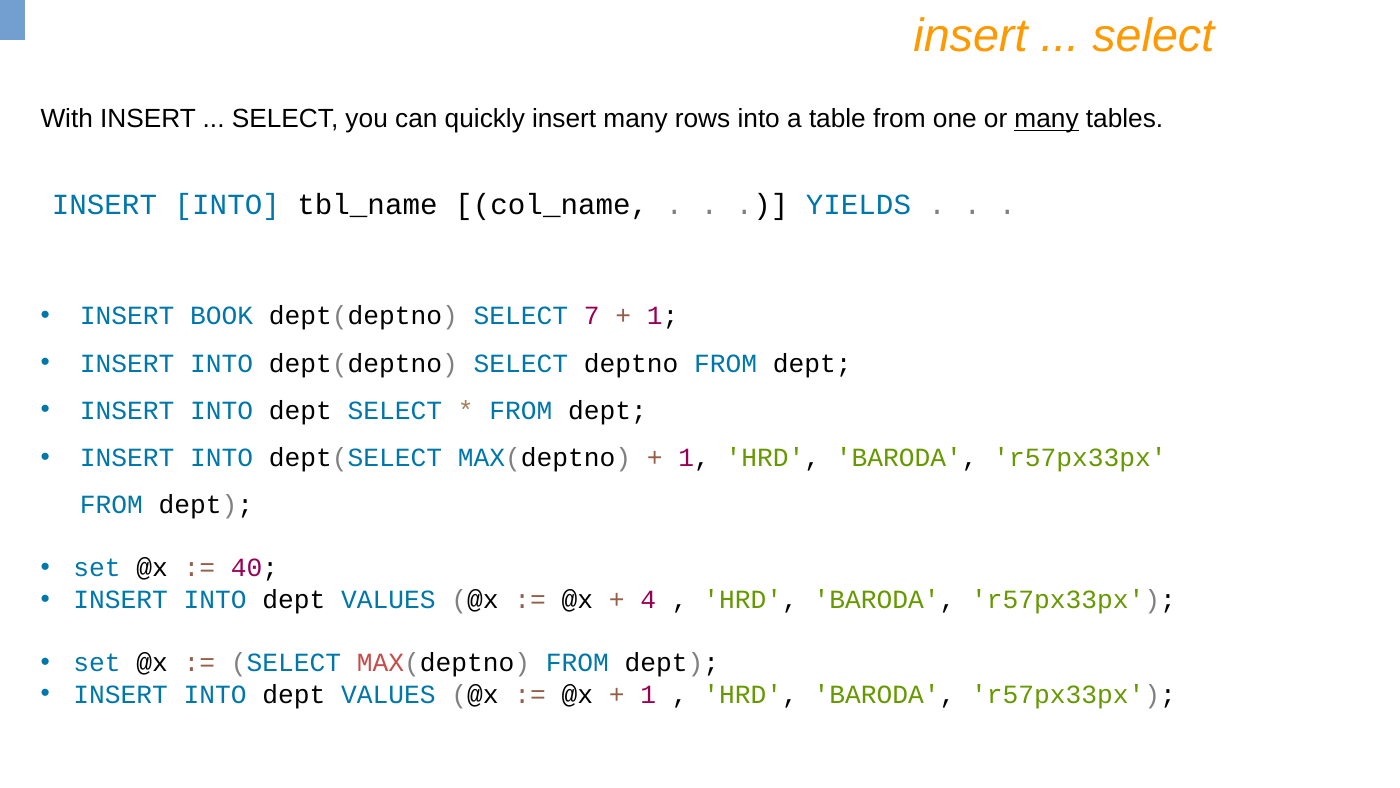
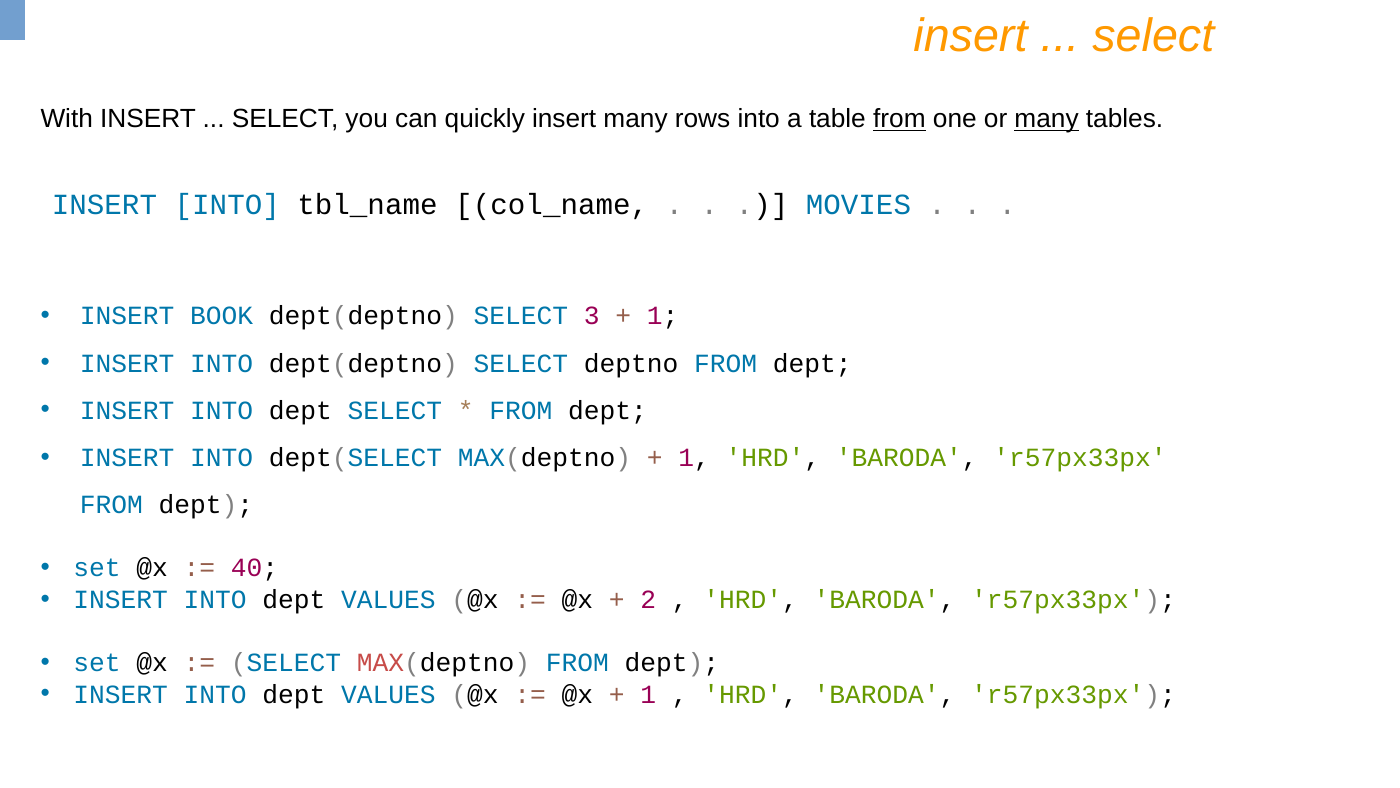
from at (899, 119) underline: none -> present
YIELDS: YIELDS -> MOVIES
7: 7 -> 3
4: 4 -> 2
